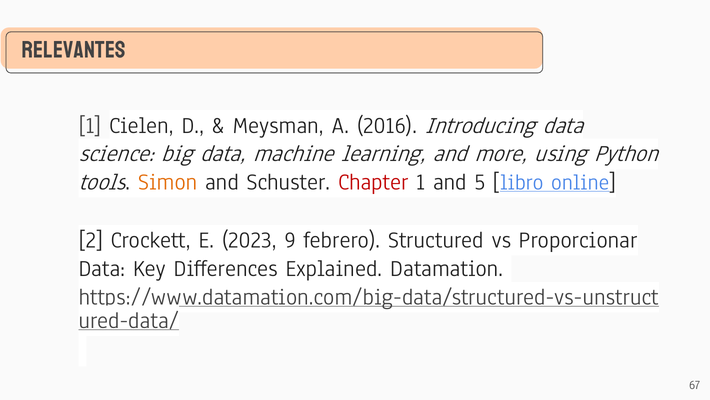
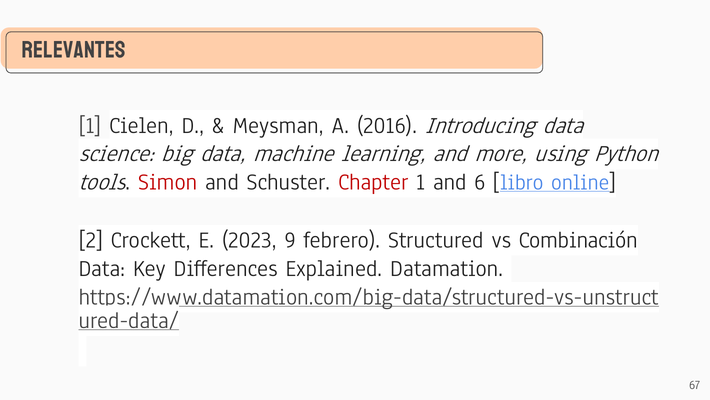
Simon colour: orange -> red
5: 5 -> 6
Proporcionar: Proporcionar -> Combinación
